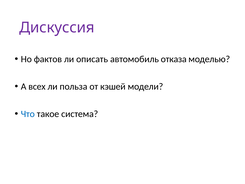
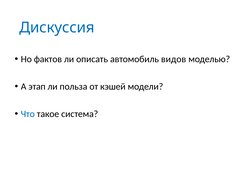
Дискуссия colour: purple -> blue
отказа: отказа -> видов
всех: всех -> этап
